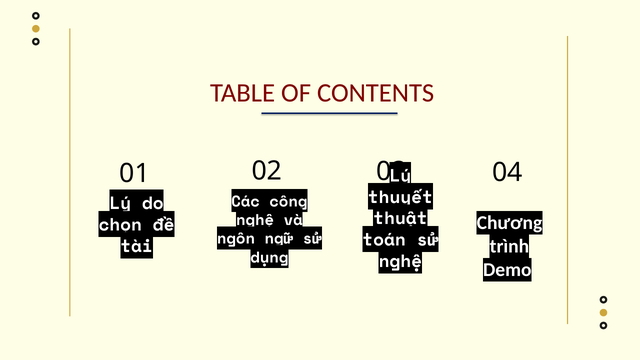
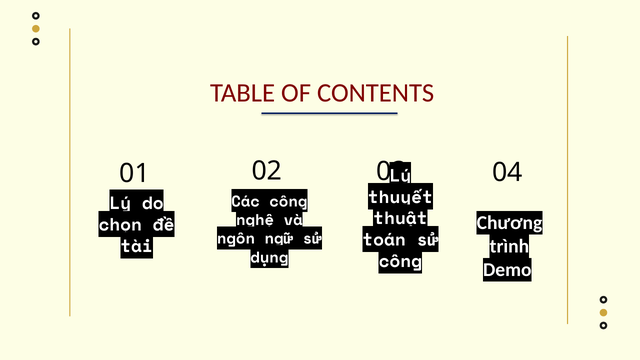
nghệ at (400, 261): nghệ -> công
